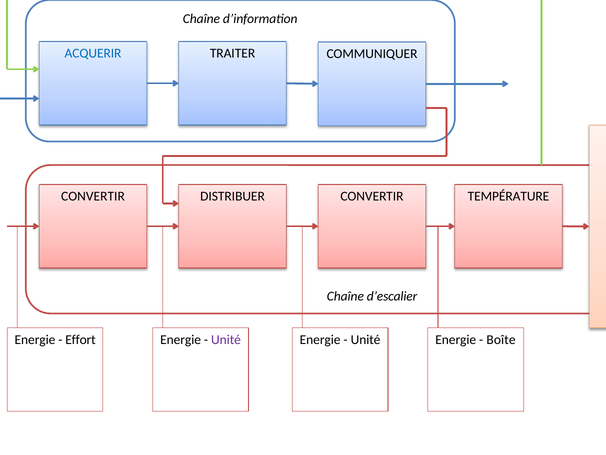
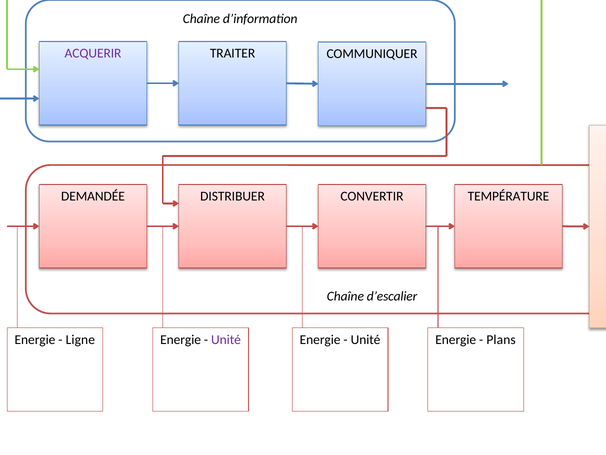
ACQUERIR colour: blue -> purple
CONVERTIR at (93, 196): CONVERTIR -> DEMANDÉE
Effort: Effort -> Ligne
Boîte: Boîte -> Plans
